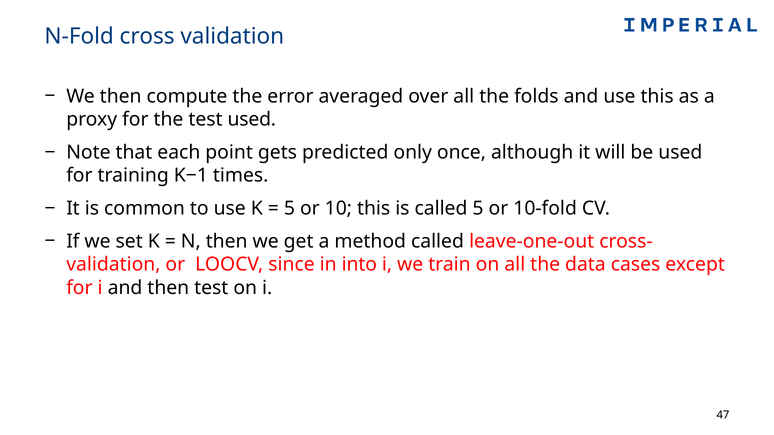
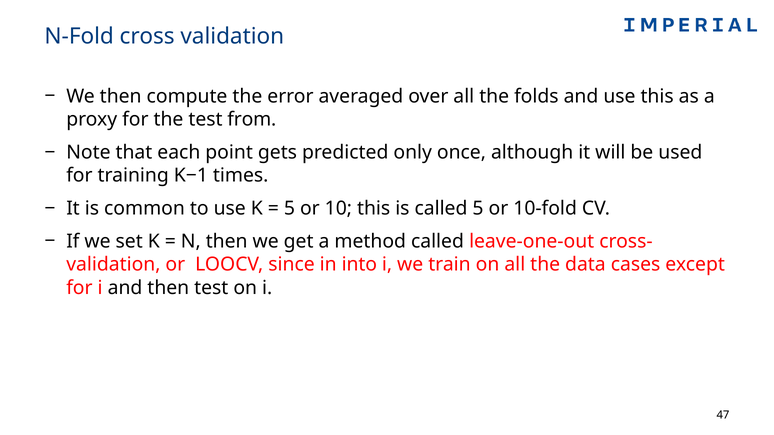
test used: used -> from
